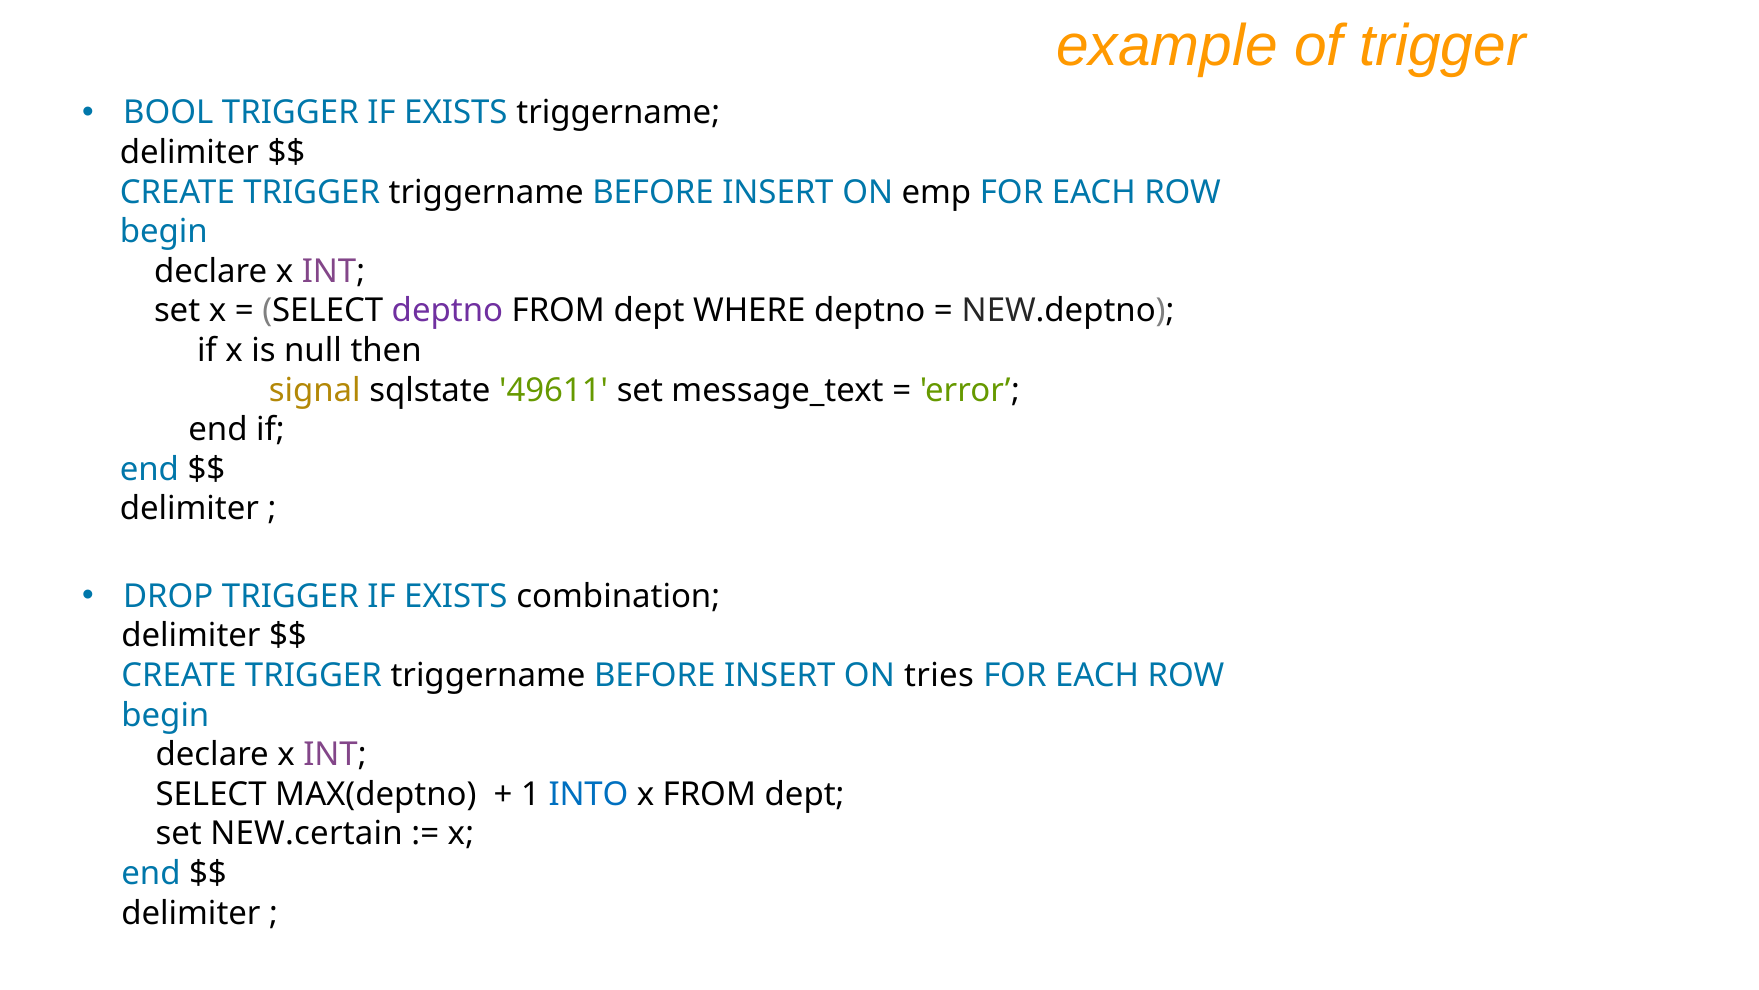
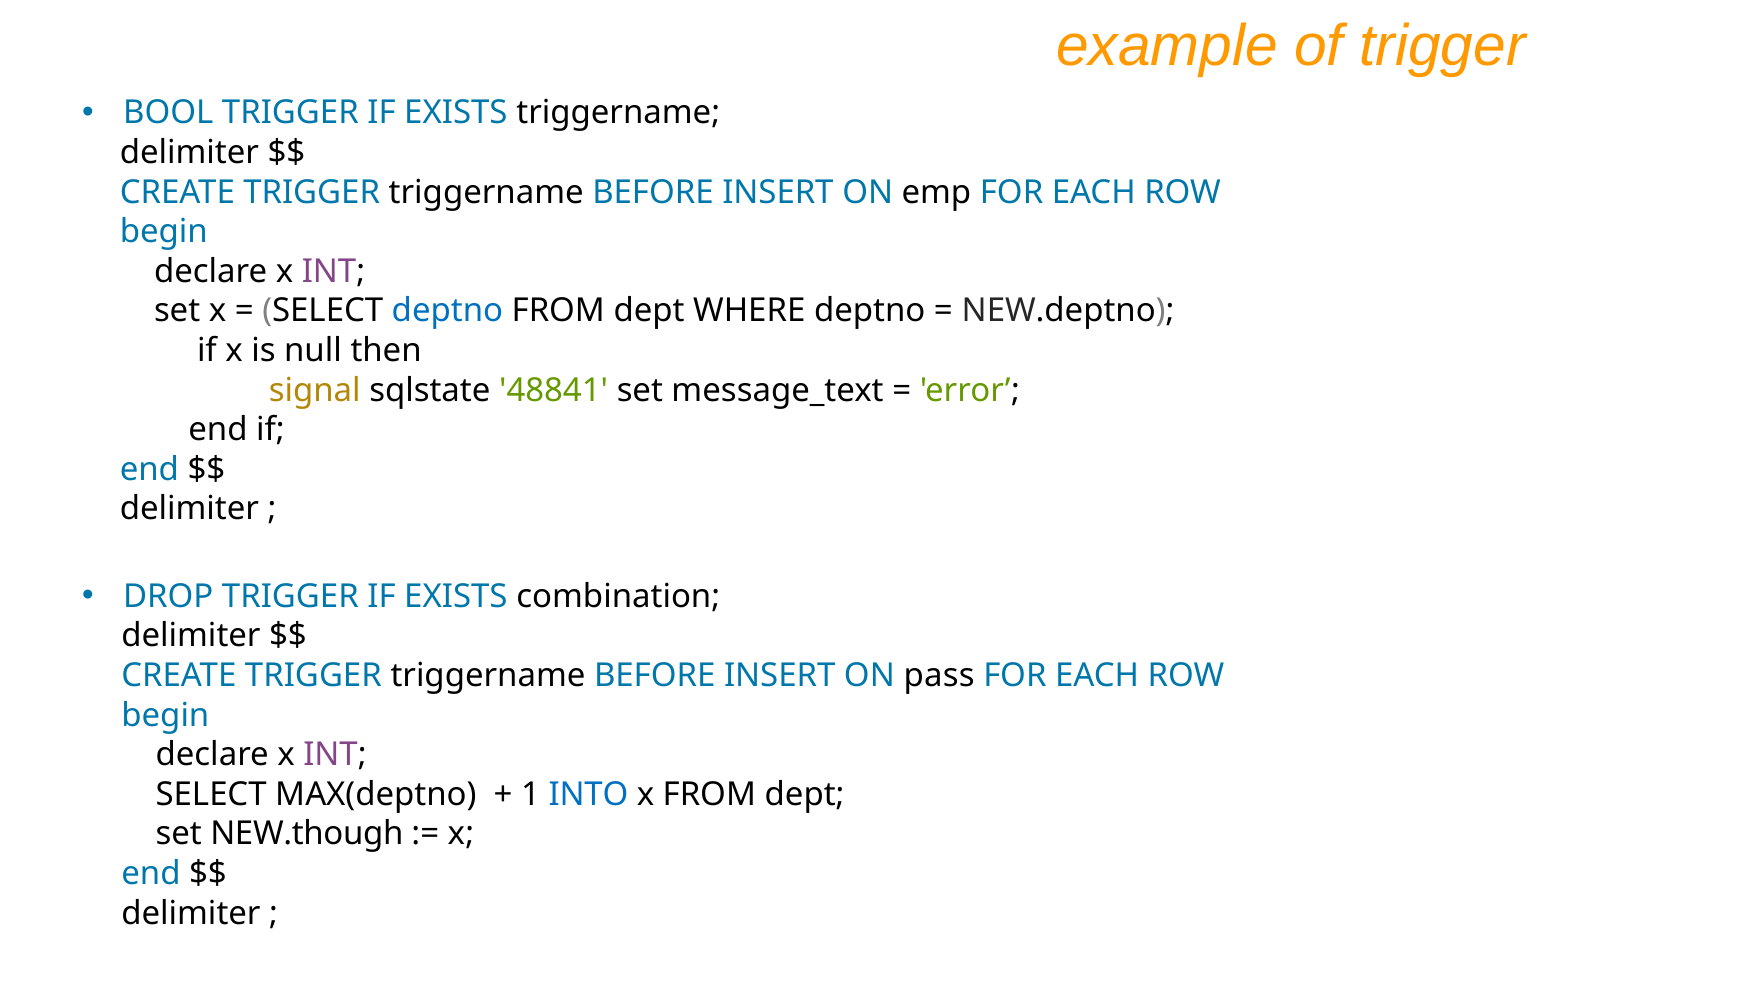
deptno at (447, 311) colour: purple -> blue
49611: 49611 -> 48841
tries: tries -> pass
NEW.certain: NEW.certain -> NEW.though
